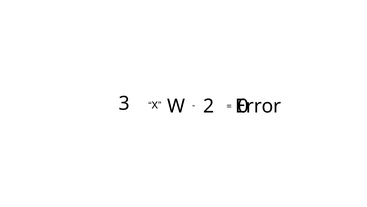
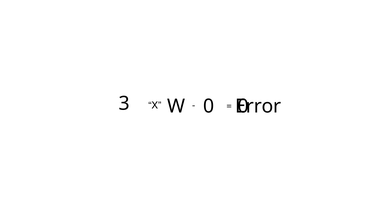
W 2: 2 -> 0
